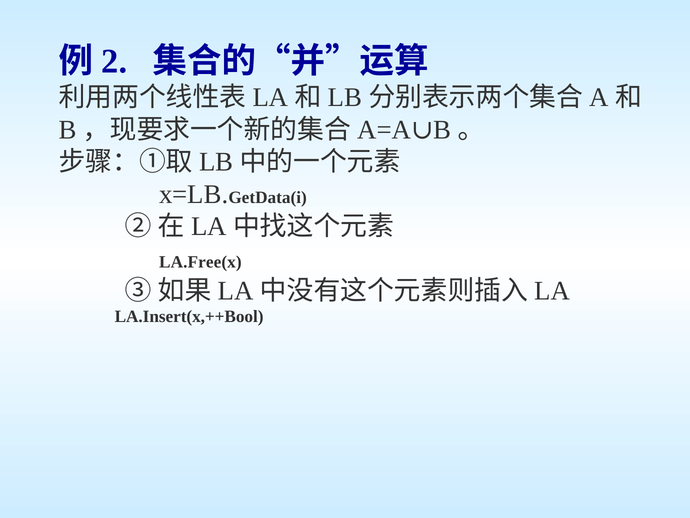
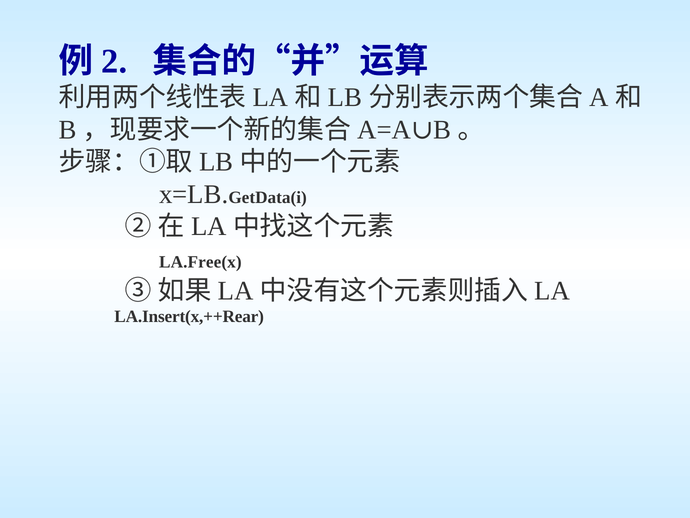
LA.Insert(x,++Bool: LA.Insert(x,++Bool -> LA.Insert(x,++Rear
